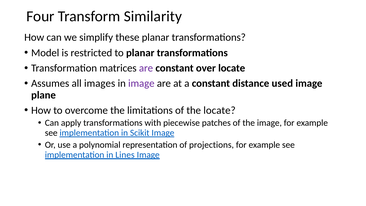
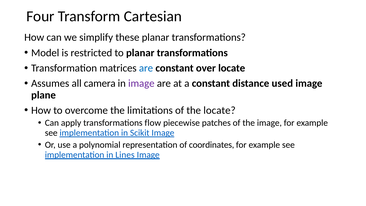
Similarity: Similarity -> Cartesian
are at (146, 68) colour: purple -> blue
images: images -> camera
with: with -> flow
projections: projections -> coordinates
